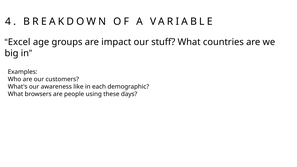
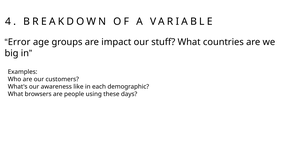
Excel: Excel -> Error
